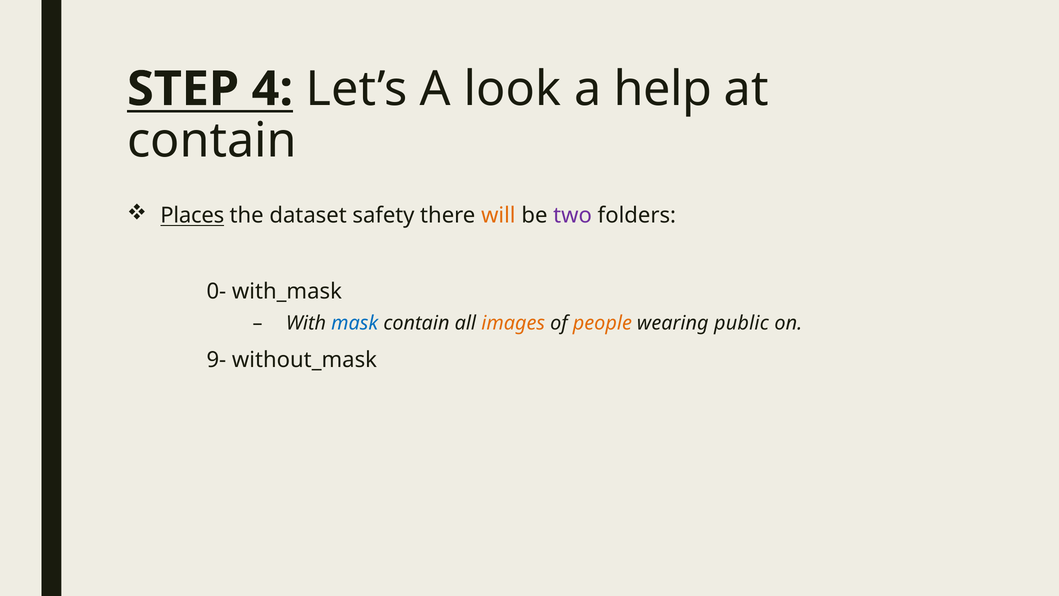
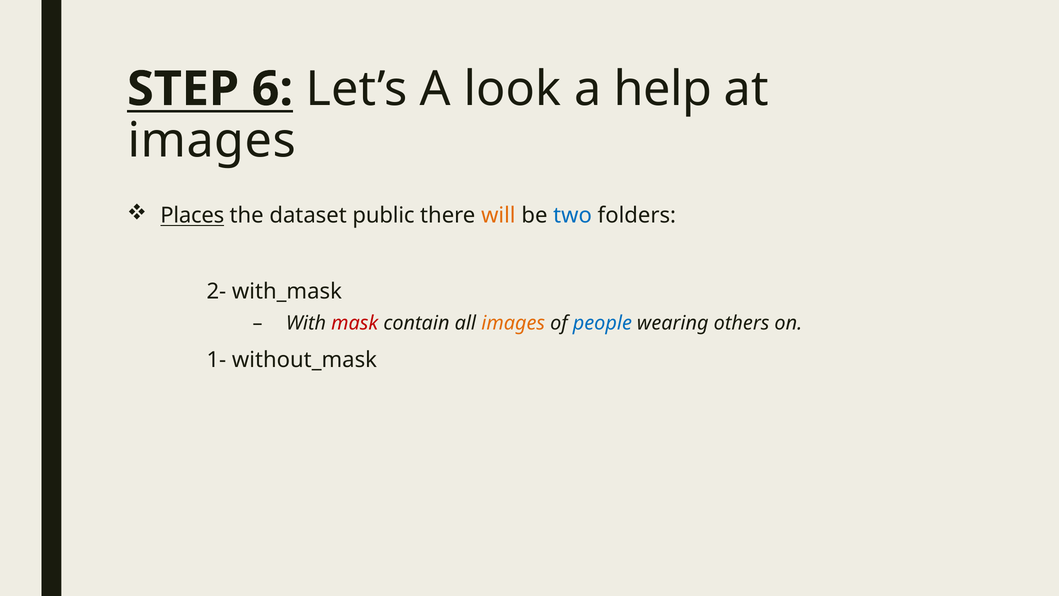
4: 4 -> 6
contain at (212, 141): contain -> images
safety: safety -> public
two colour: purple -> blue
0-: 0- -> 2-
mask colour: blue -> red
people colour: orange -> blue
public: public -> others
9-: 9- -> 1-
